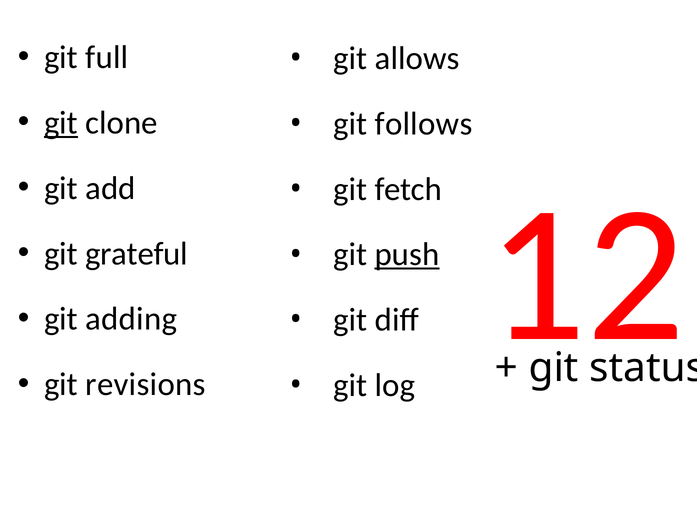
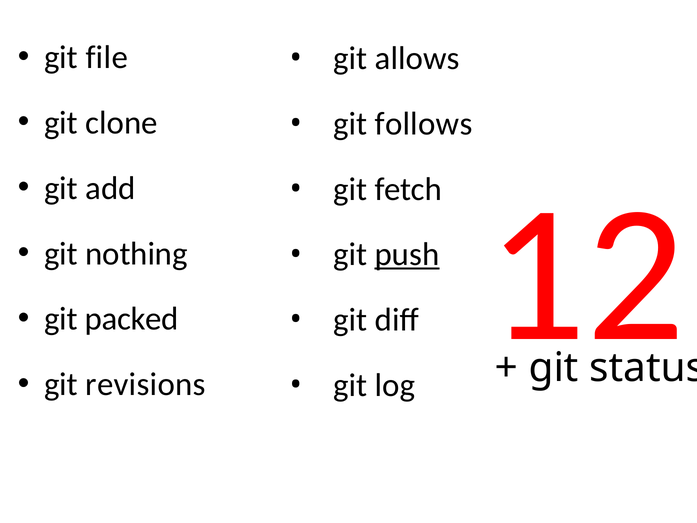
full: full -> file
git at (61, 123) underline: present -> none
grateful: grateful -> nothing
adding: adding -> packed
